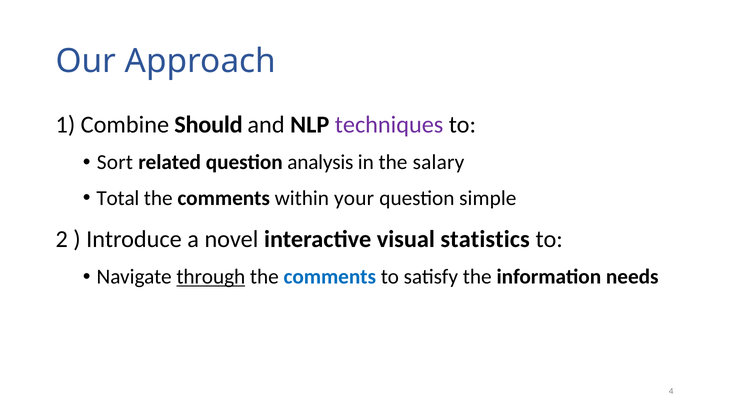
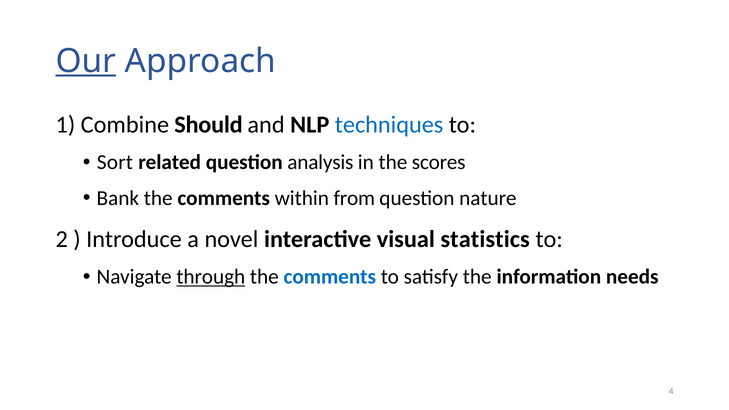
Our underline: none -> present
techniques colour: purple -> blue
salary: salary -> scores
Total: Total -> Bank
your: your -> from
simple: simple -> nature
